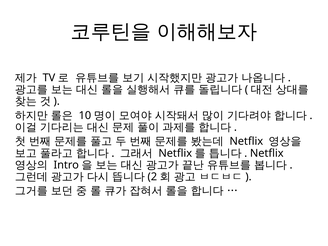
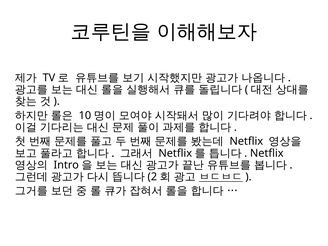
ㅂㄷㅂㄷ underline: none -> present
